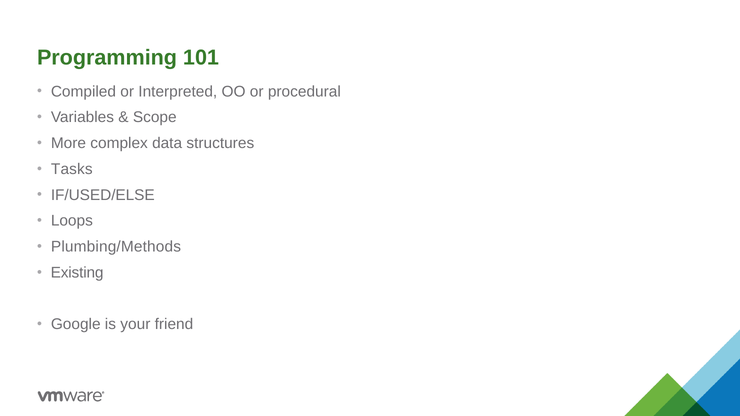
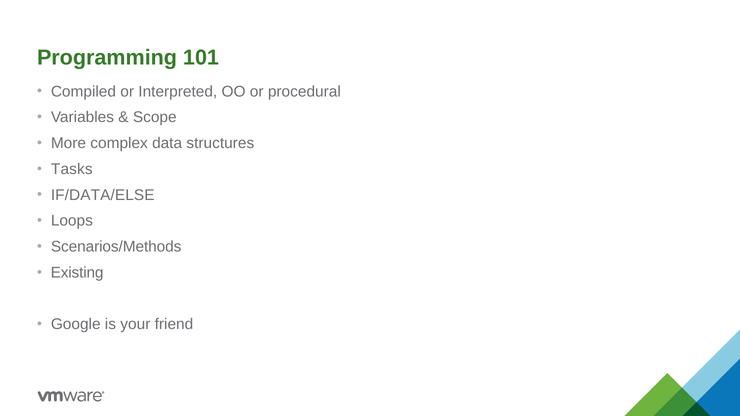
IF/USED/ELSE: IF/USED/ELSE -> IF/DATA/ELSE
Plumbing/Methods: Plumbing/Methods -> Scenarios/Methods
